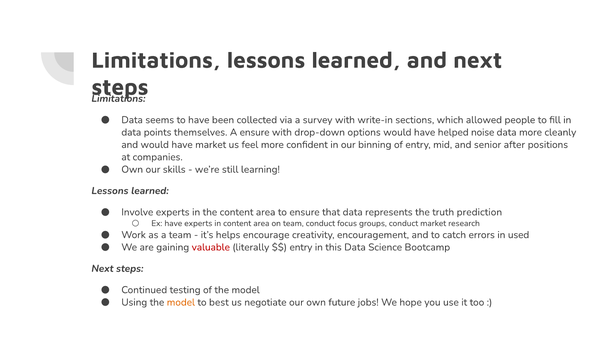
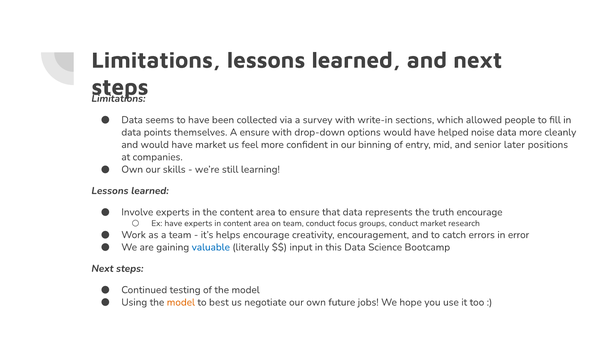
after: after -> later
truth prediction: prediction -> encourage
used: used -> error
valuable colour: red -> blue
entry at (301, 247): entry -> input
